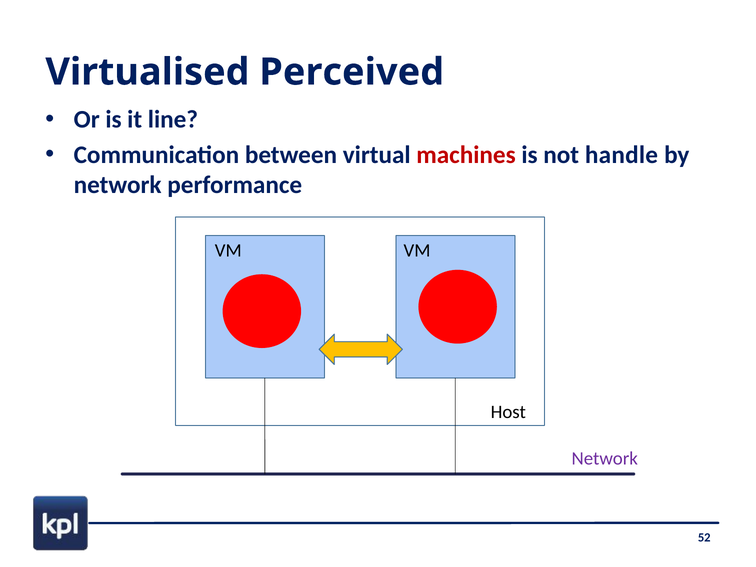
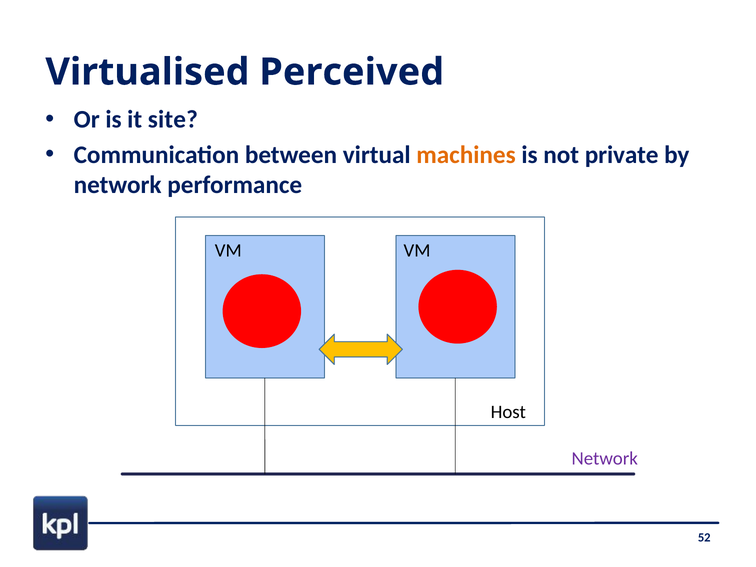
line: line -> site
machines colour: red -> orange
handle: handle -> private
